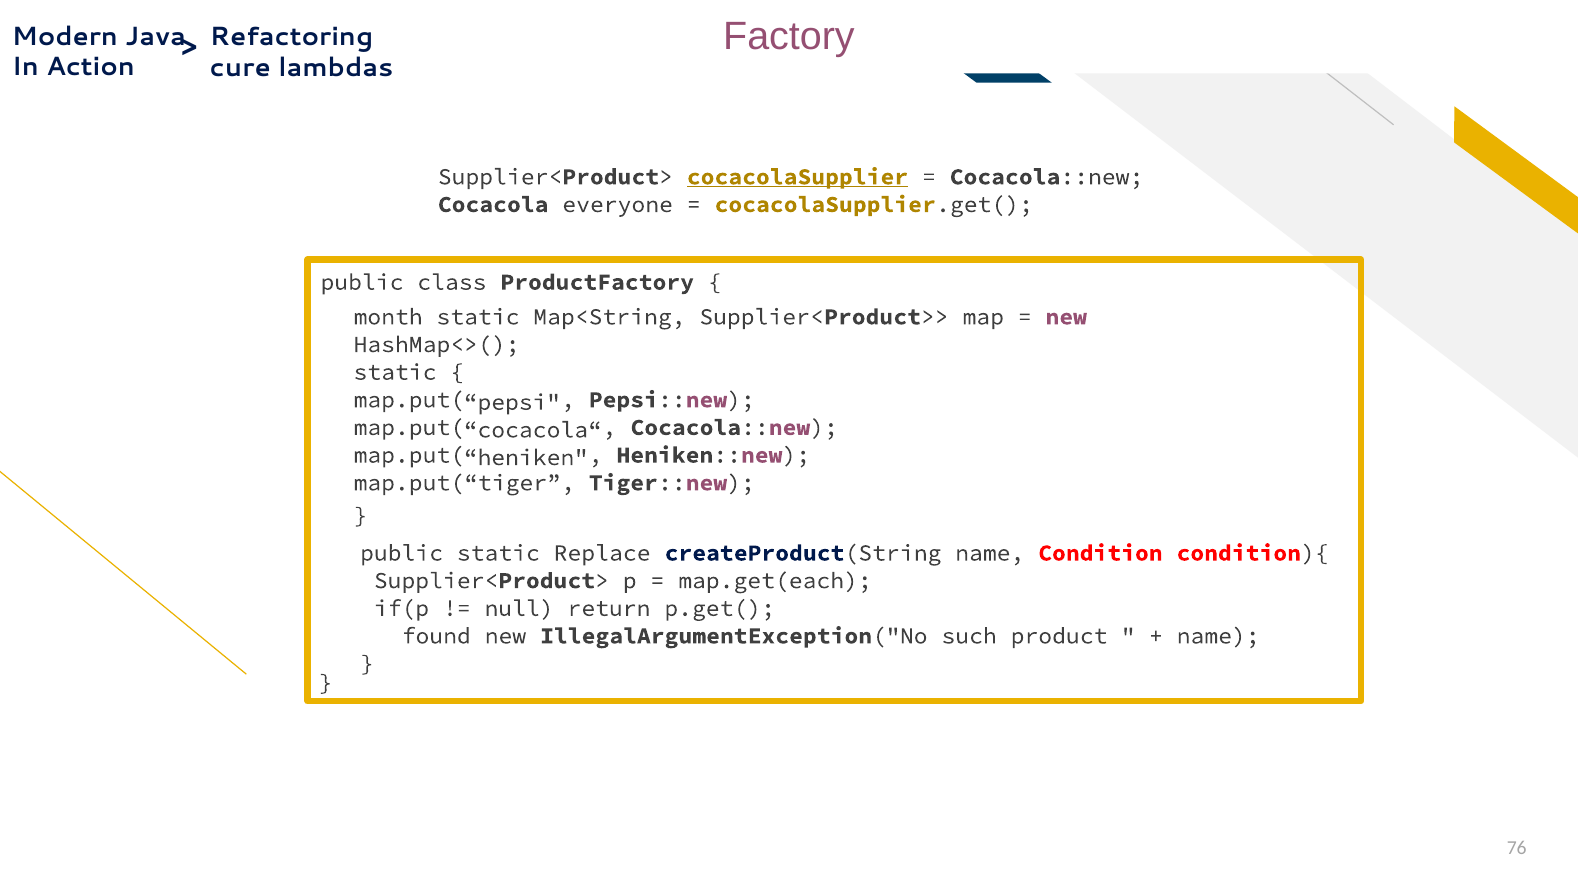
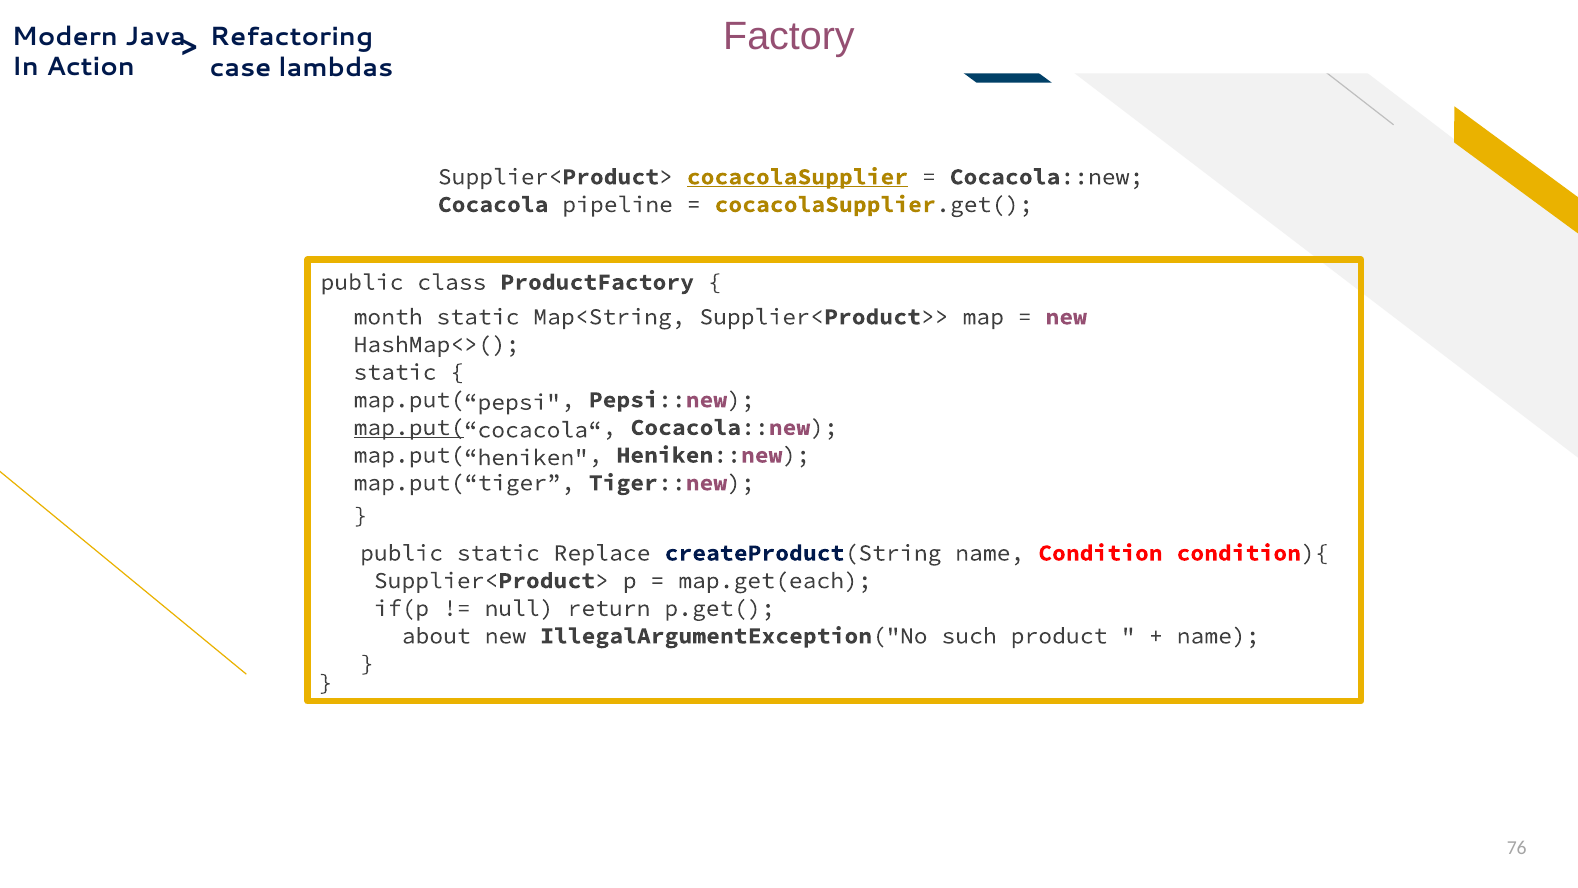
cure: cure -> case
everyone: everyone -> pipeline
map.put( at (409, 427) underline: none -> present
found: found -> about
